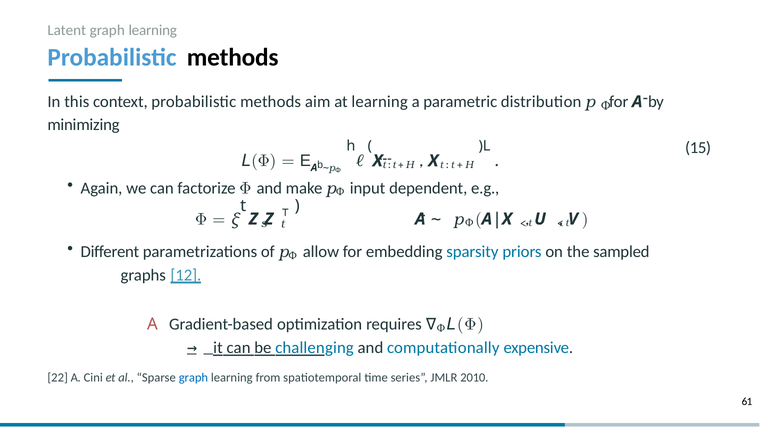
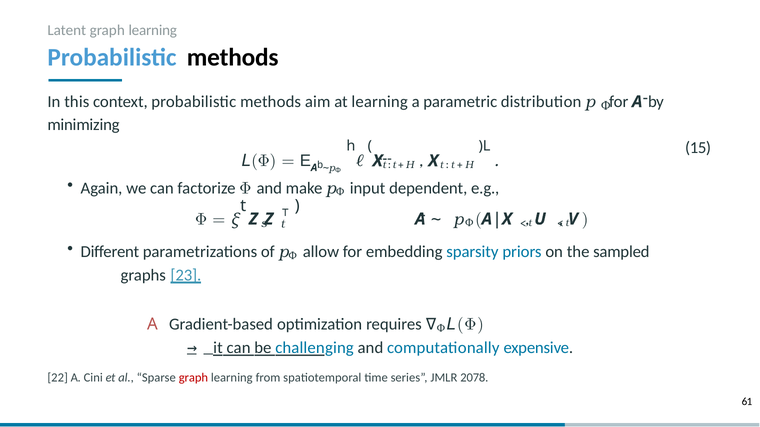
12: 12 -> 23
graph at (193, 378) colour: blue -> red
2010: 2010 -> 2078
